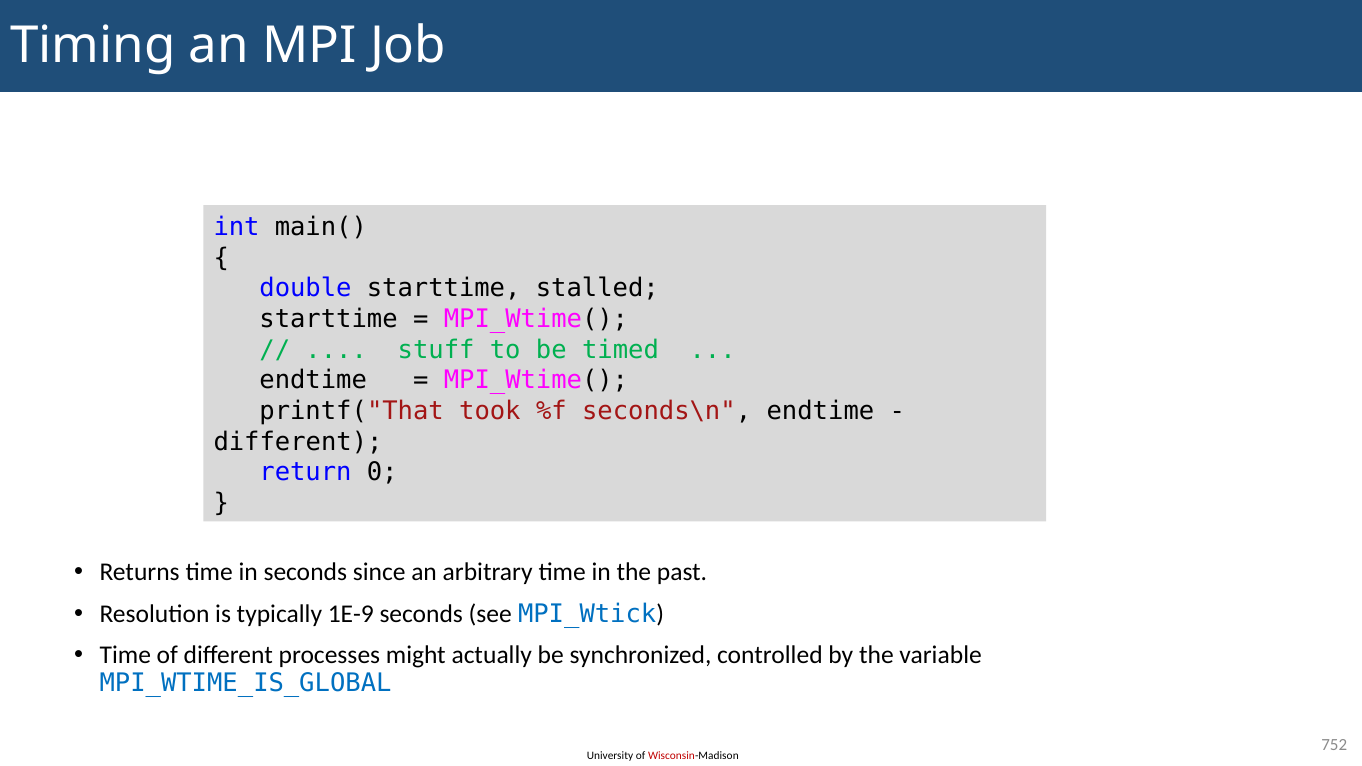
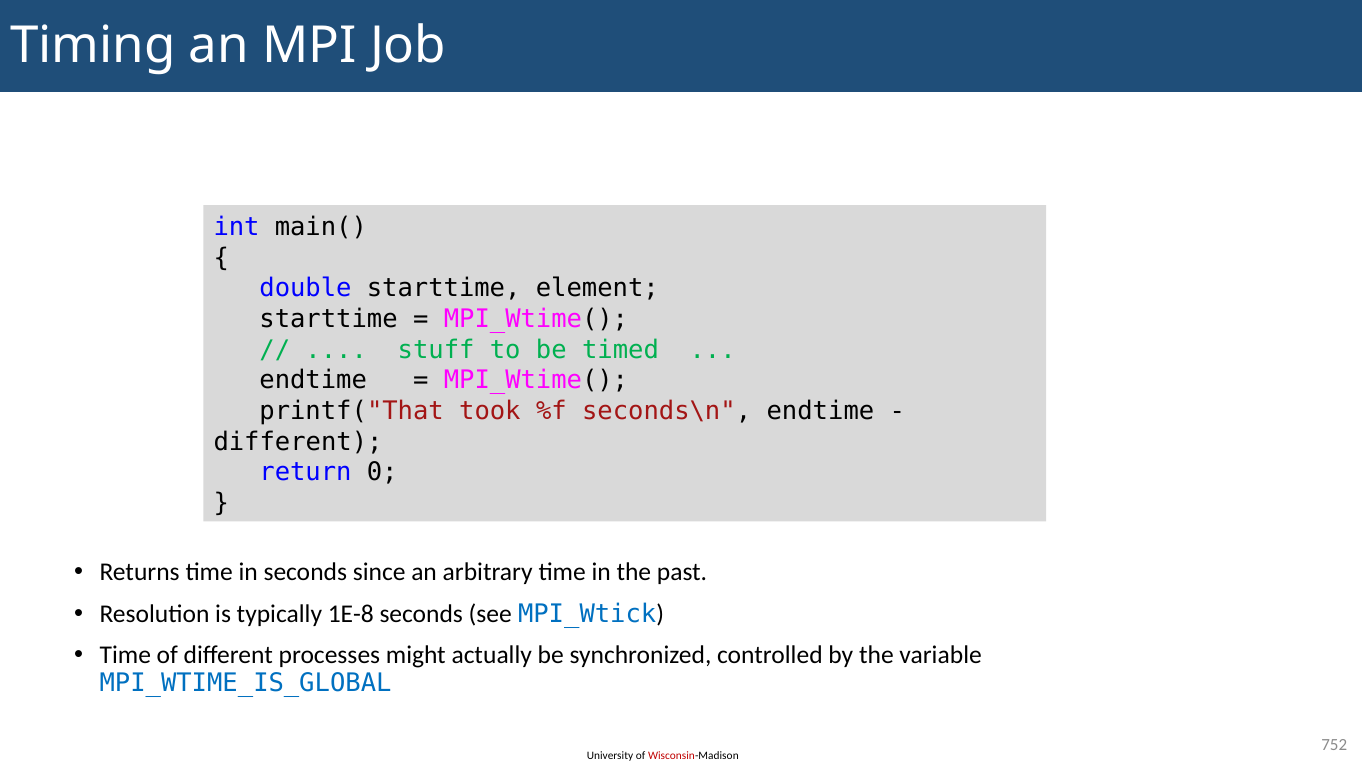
stalled: stalled -> element
1E-9: 1E-9 -> 1E-8
